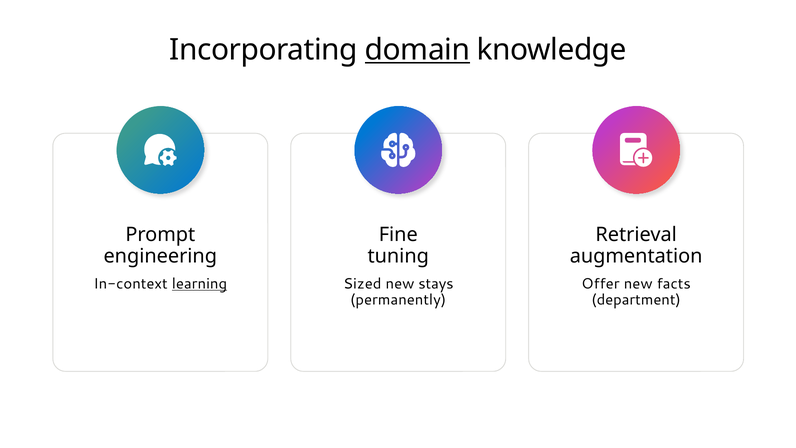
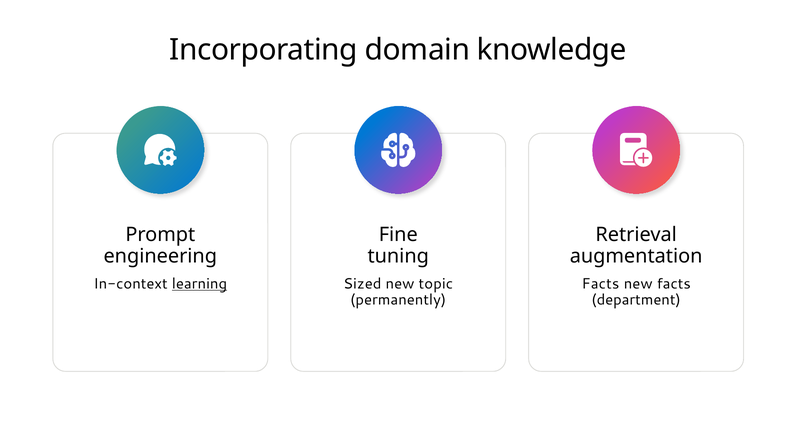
domain underline: present -> none
stays: stays -> topic
Offer at (601, 284): Offer -> Facts
